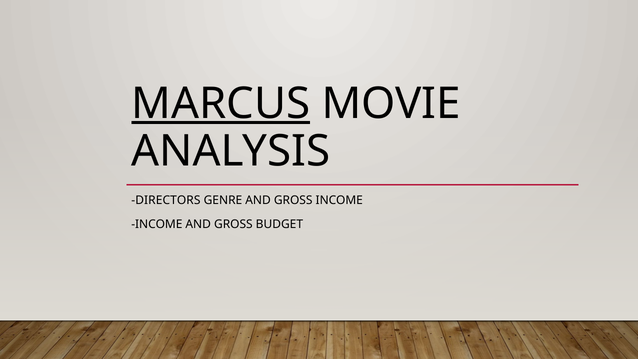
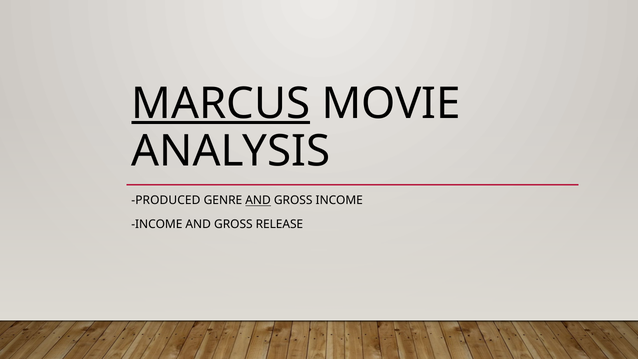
DIRECTORS: DIRECTORS -> PRODUCED
AND at (258, 200) underline: none -> present
BUDGET: BUDGET -> RELEASE
